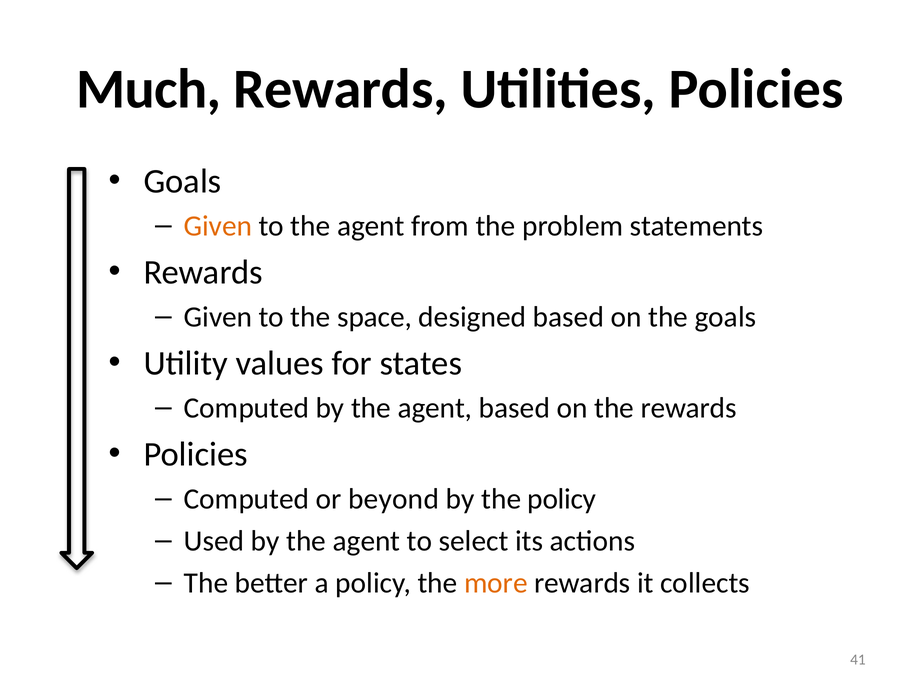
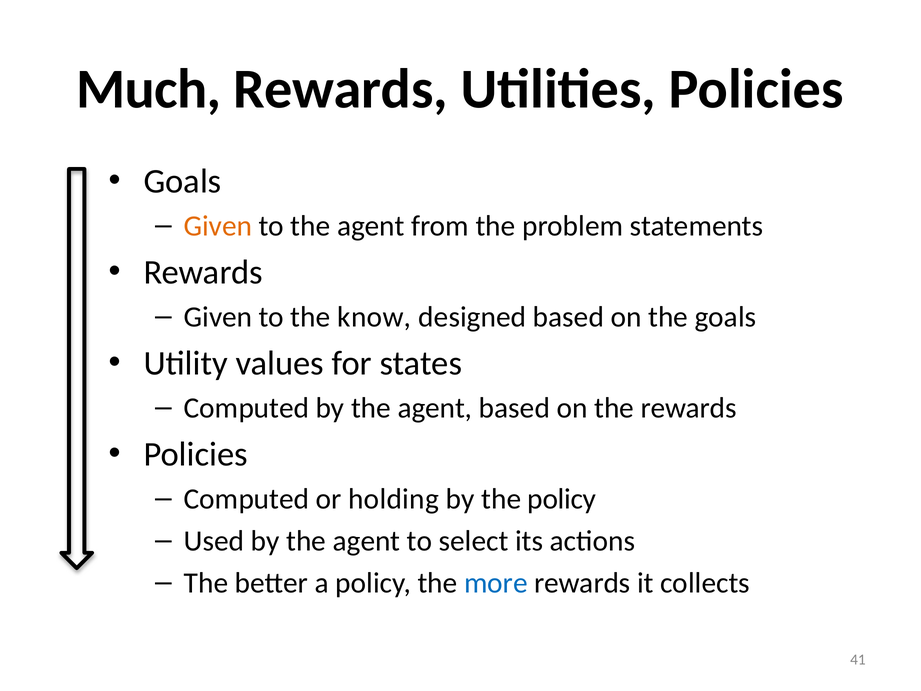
space: space -> know
beyond: beyond -> holding
more colour: orange -> blue
